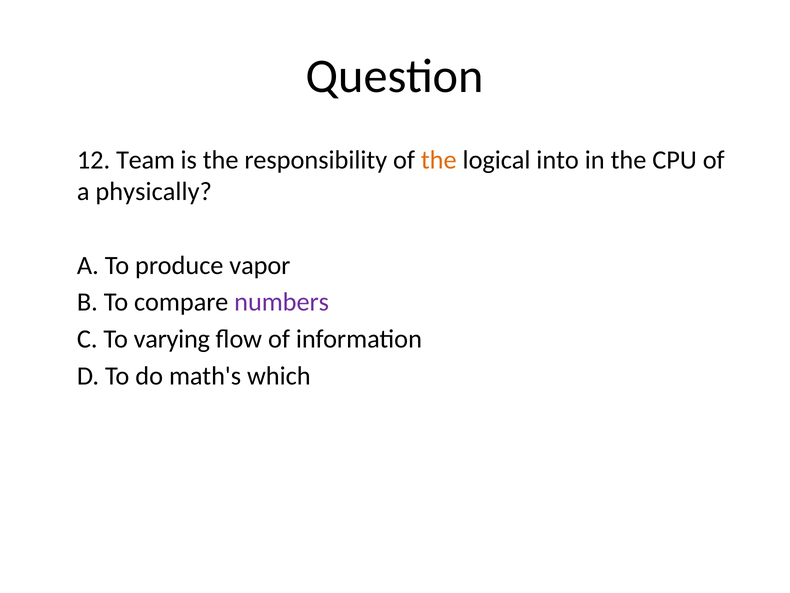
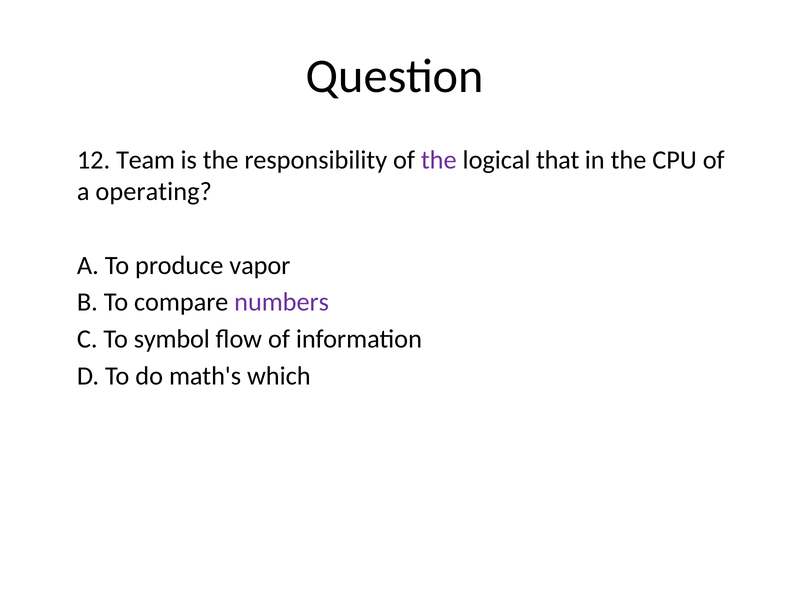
the at (439, 160) colour: orange -> purple
into: into -> that
physically: physically -> operating
varying: varying -> symbol
